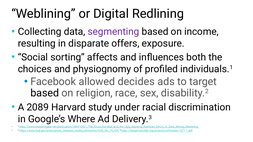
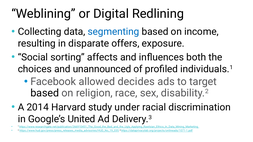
segmenting colour: purple -> blue
physiognomy: physiognomy -> unannounced
2089: 2089 -> 2014
Where: Where -> United
